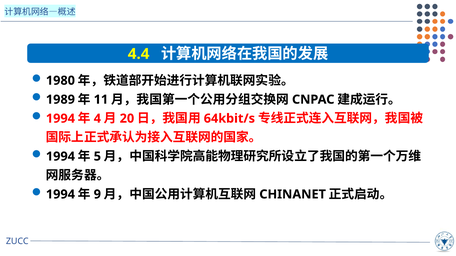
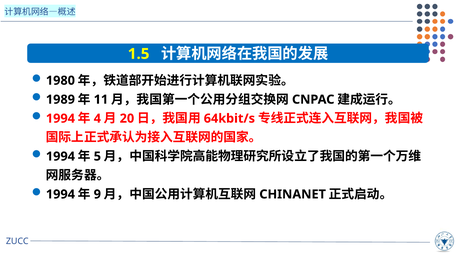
4.4: 4.4 -> 1.5
